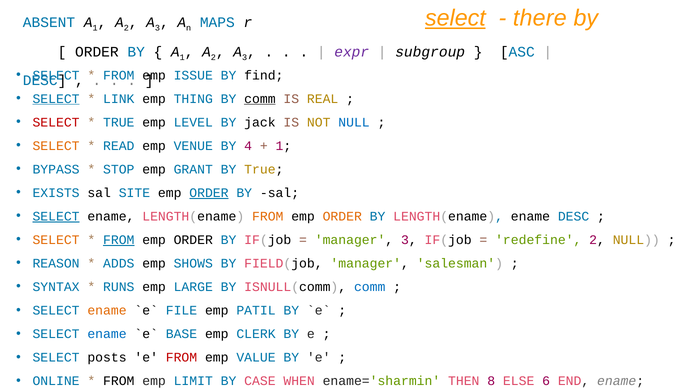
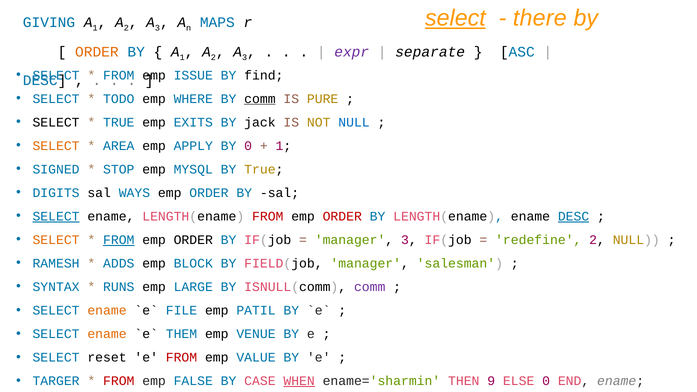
ABSENT: ABSENT -> GIVING
ORDER at (97, 52) colour: black -> orange
subgroup: subgroup -> separate
SELECT at (56, 99) underline: present -> none
LINK: LINK -> TODO
THING: THING -> WHERE
REAL: REAL -> PURE
SELECT at (56, 122) colour: red -> black
LEVEL: LEVEL -> EXITS
READ: READ -> AREA
VENUE: VENUE -> APPLY
BY 4: 4 -> 0
BYPASS: BYPASS -> SIGNED
GRANT: GRANT -> MYSQL
EXISTS: EXISTS -> DIGITS
SITE: SITE -> WAYS
ORDER at (209, 193) underline: present -> none
FROM at (268, 216) colour: orange -> red
ORDER at (342, 216) colour: orange -> red
DESC at (574, 216) underline: none -> present
REASON: REASON -> RAMESH
SHOWS: SHOWS -> BLOCK
comm at (370, 287) colour: blue -> purple
ename at (107, 334) colour: blue -> orange
BASE: BASE -> THEM
CLERK: CLERK -> VENUE
posts: posts -> reset
ONLINE: ONLINE -> TARGER
FROM at (119, 381) colour: black -> red
LIMIT: LIMIT -> FALSE
WHEN underline: none -> present
8: 8 -> 9
ELSE 6: 6 -> 0
